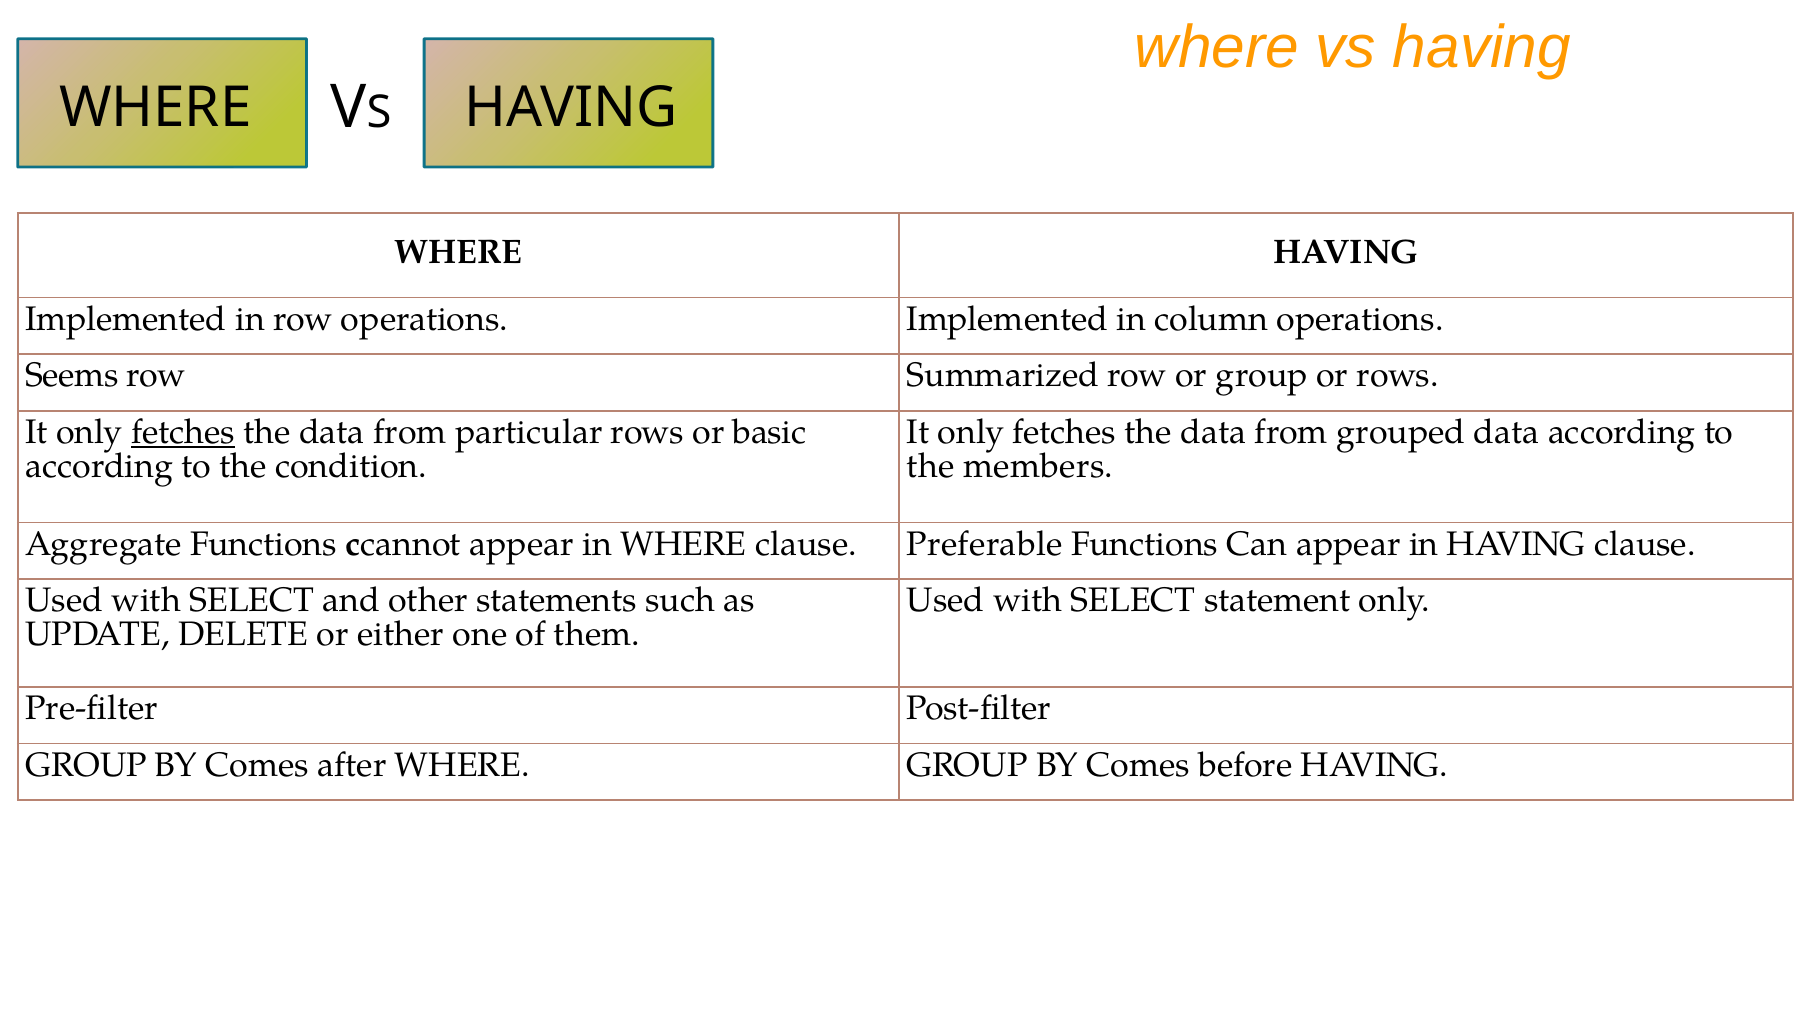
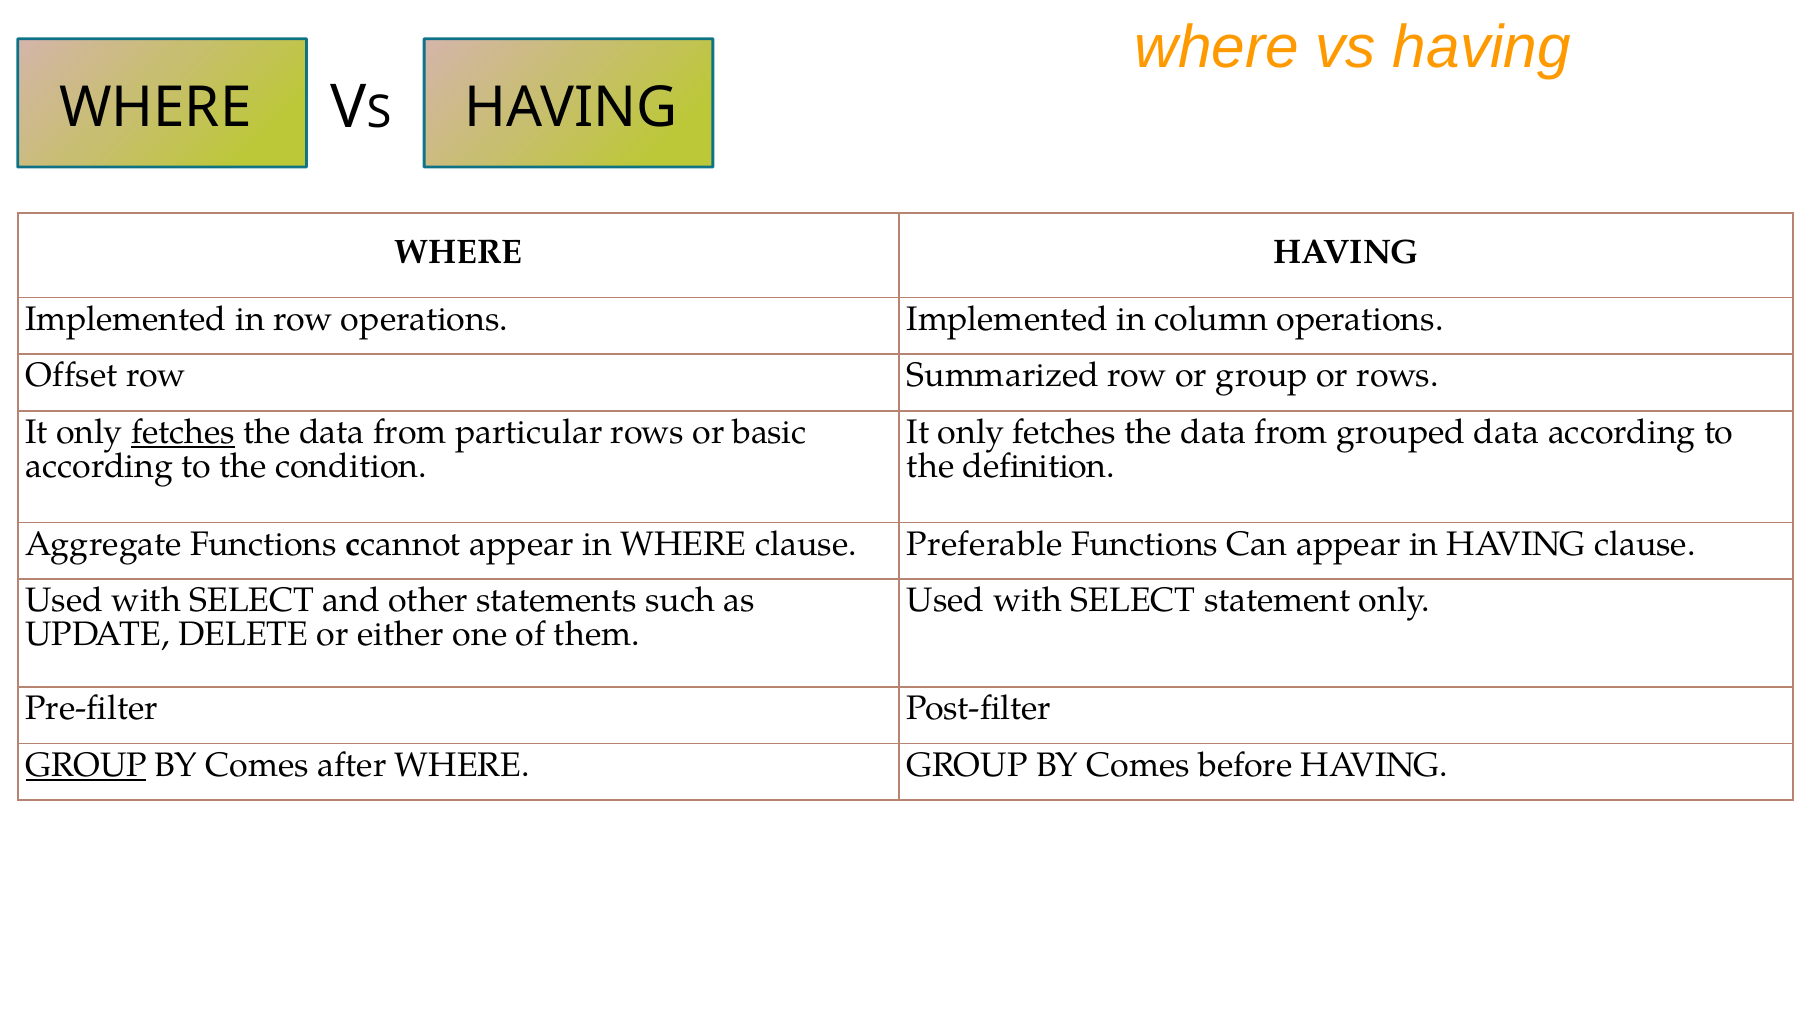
Seems: Seems -> Offset
members: members -> definition
GROUP at (86, 765) underline: none -> present
